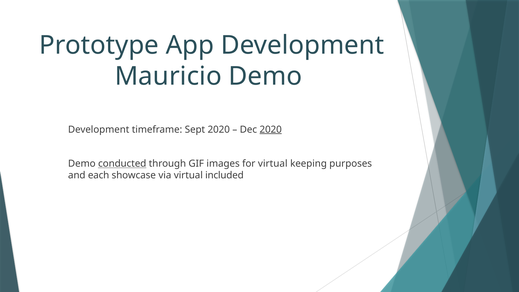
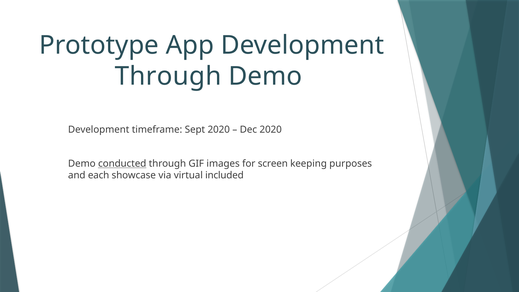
Mauricio at (168, 76): Mauricio -> Through
2020 at (271, 129) underline: present -> none
for virtual: virtual -> screen
